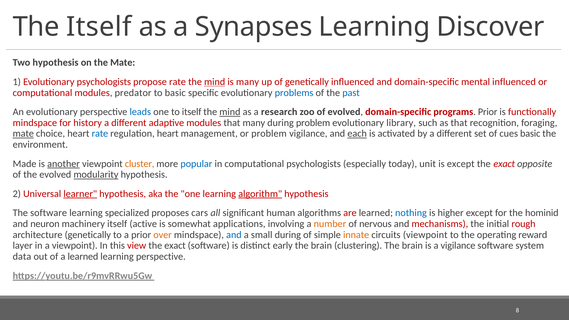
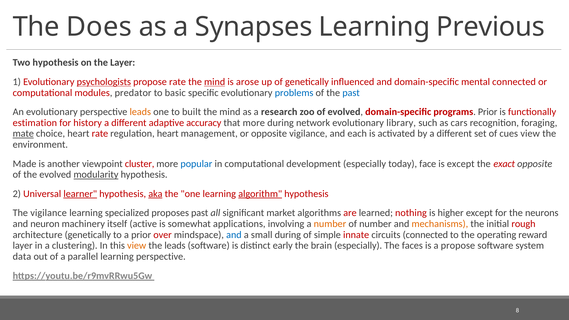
The Itself: Itself -> Does
Discover: Discover -> Previous
the Mate: Mate -> Layer
psychologists at (104, 82) underline: none -> present
is many: many -> arose
mental influenced: influenced -> connected
leads at (140, 112) colour: blue -> orange
to itself: itself -> built
mind at (230, 112) underline: present -> none
mindspace at (35, 123): mindspace -> estimation
adaptive modules: modules -> accuracy
that many: many -> more
during problem: problem -> network
as that: that -> cars
rate at (100, 134) colour: blue -> red
or problem: problem -> opposite
each underline: present -> none
cues basic: basic -> view
another underline: present -> none
cluster colour: orange -> red
computational psychologists: psychologists -> development
unit: unit -> face
aka underline: none -> present
The software: software -> vigilance
proposes cars: cars -> past
human: human -> market
nothing colour: blue -> red
hominid: hominid -> neurons
of nervous: nervous -> number
mechanisms colour: red -> orange
over colour: orange -> red
innate colour: orange -> red
circuits viewpoint: viewpoint -> connected
a viewpoint: viewpoint -> clustering
view at (137, 246) colour: red -> orange
exact at (175, 246): exact -> leads
brain clustering: clustering -> especially
brain at (412, 246): brain -> faces
a vigilance: vigilance -> propose
a learned: learned -> parallel
